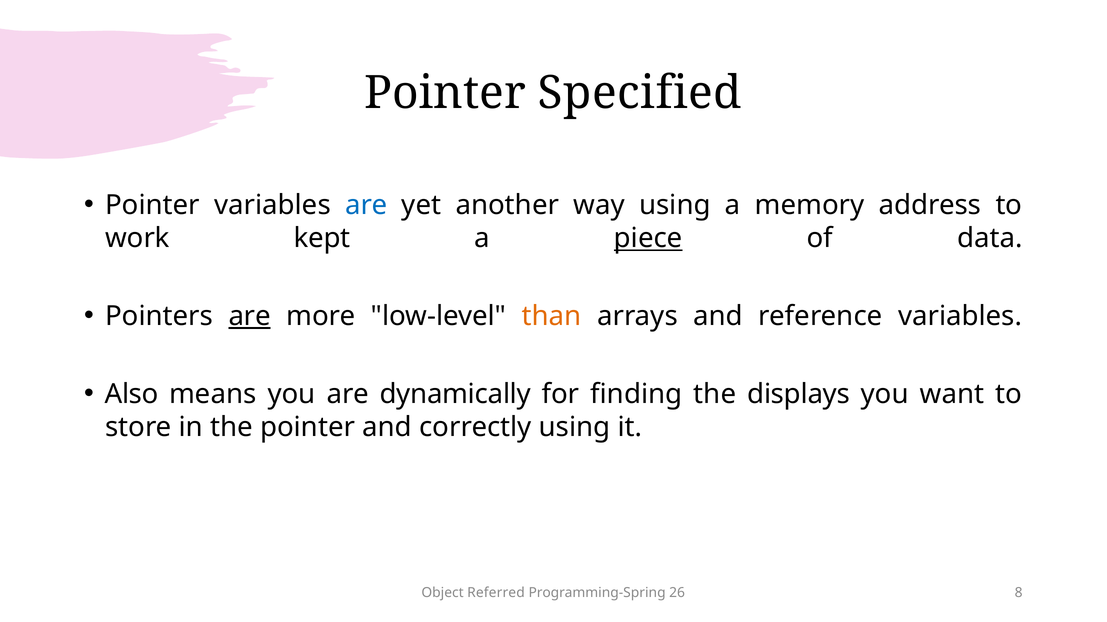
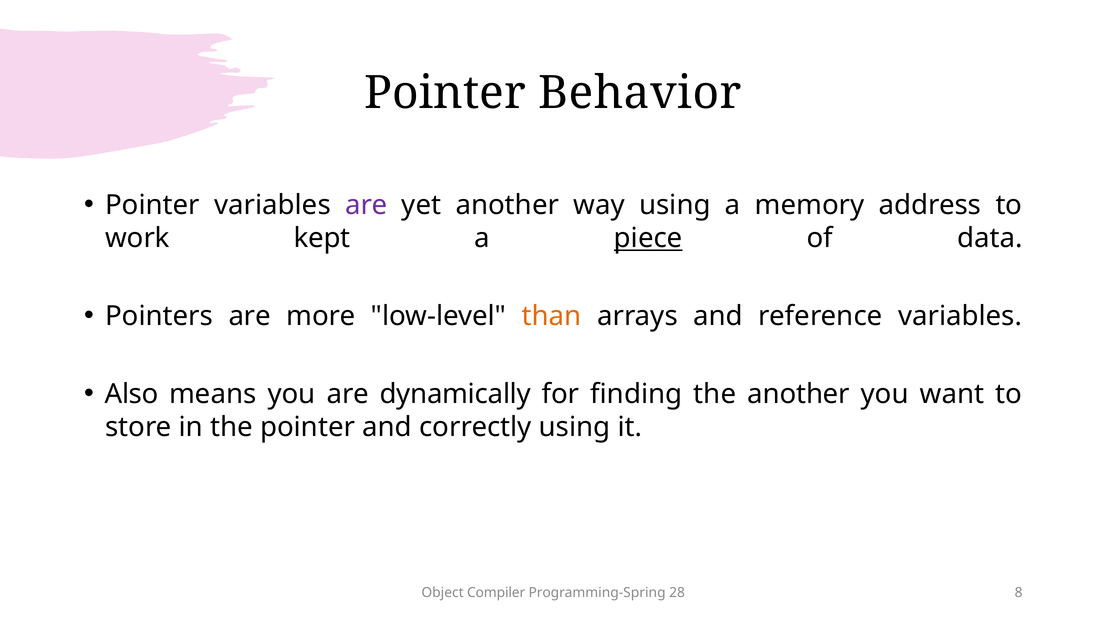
Specified: Specified -> Behavior
are at (366, 205) colour: blue -> purple
are at (250, 317) underline: present -> none
the displays: displays -> another
Referred: Referred -> Compiler
26: 26 -> 28
